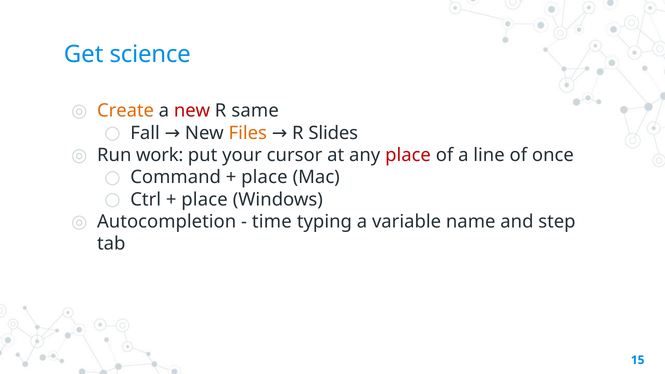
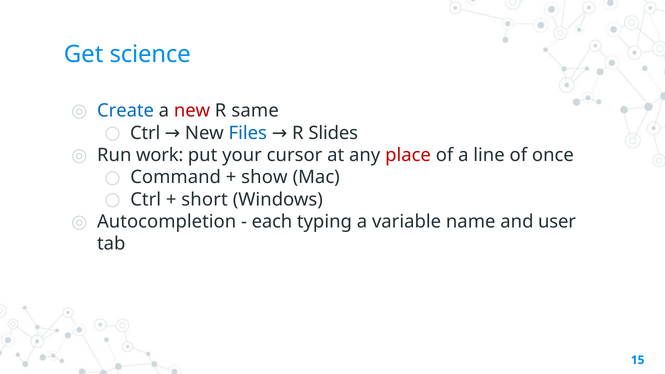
Create colour: orange -> blue
Fall at (145, 133): Fall -> Ctrl
Files colour: orange -> blue
place at (264, 177): place -> show
place at (205, 200): place -> short
time: time -> each
step: step -> user
